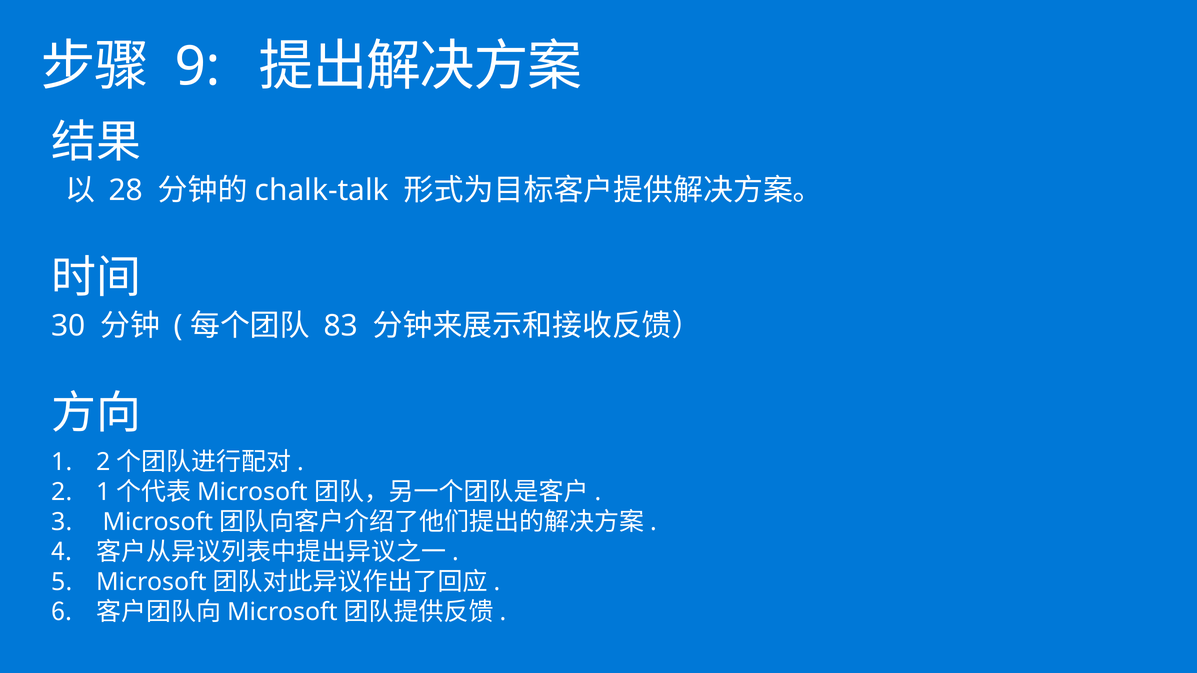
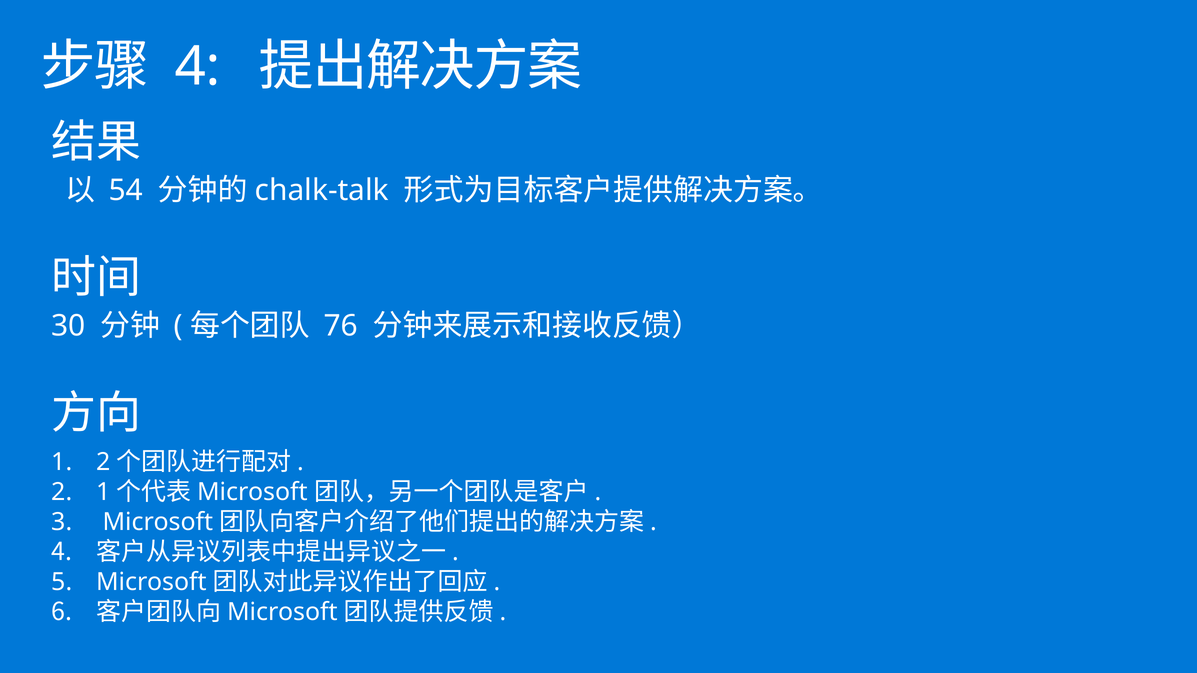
9 at (197, 67): 9 -> 4
28: 28 -> 54
83: 83 -> 76
